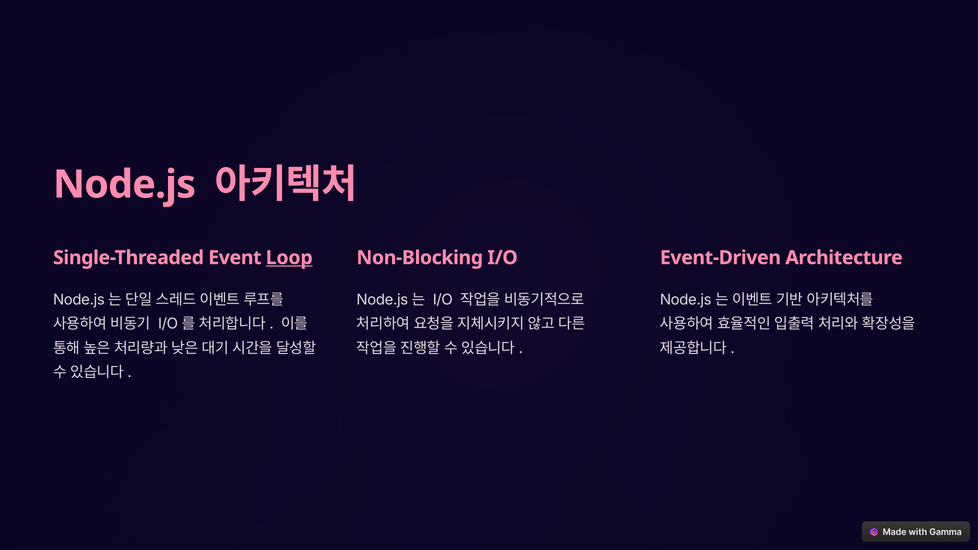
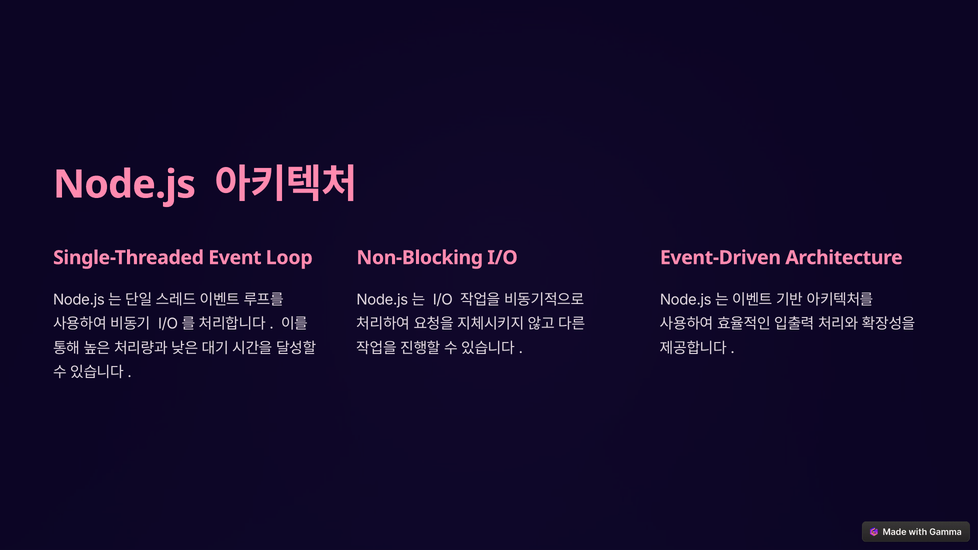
Loop underline: present -> none
